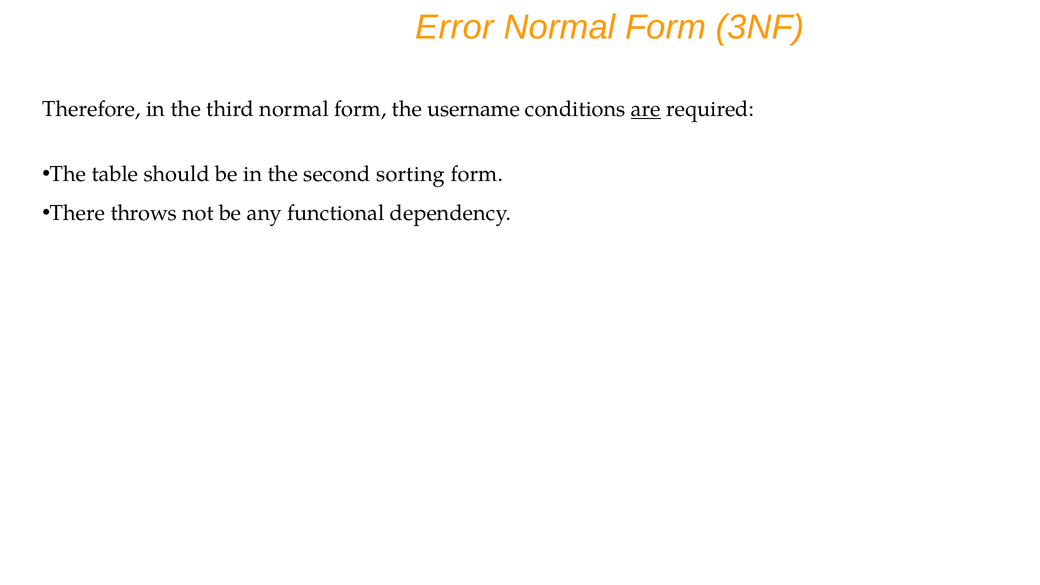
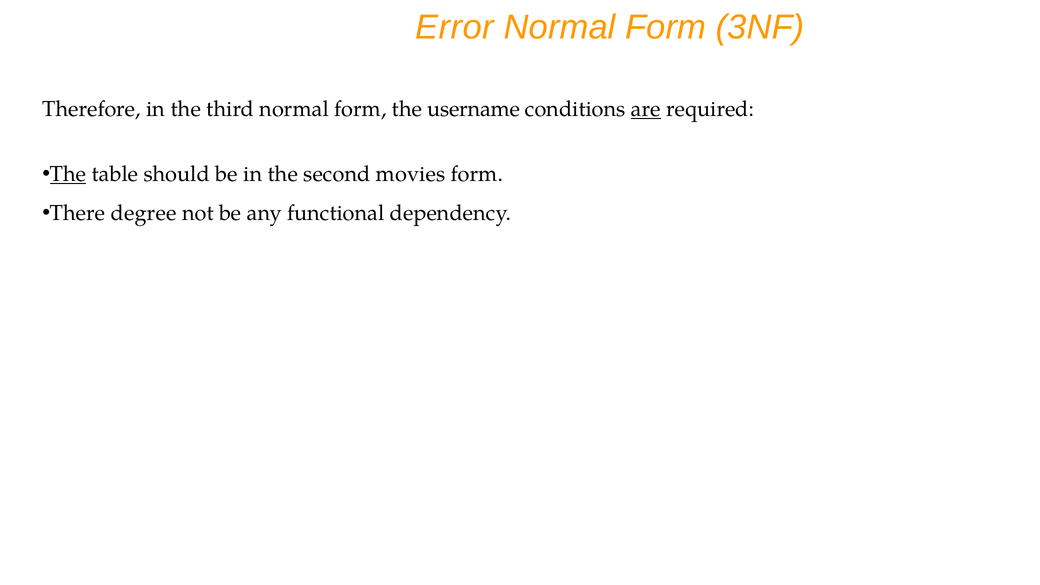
The at (68, 174) underline: none -> present
sorting: sorting -> movies
throws: throws -> degree
